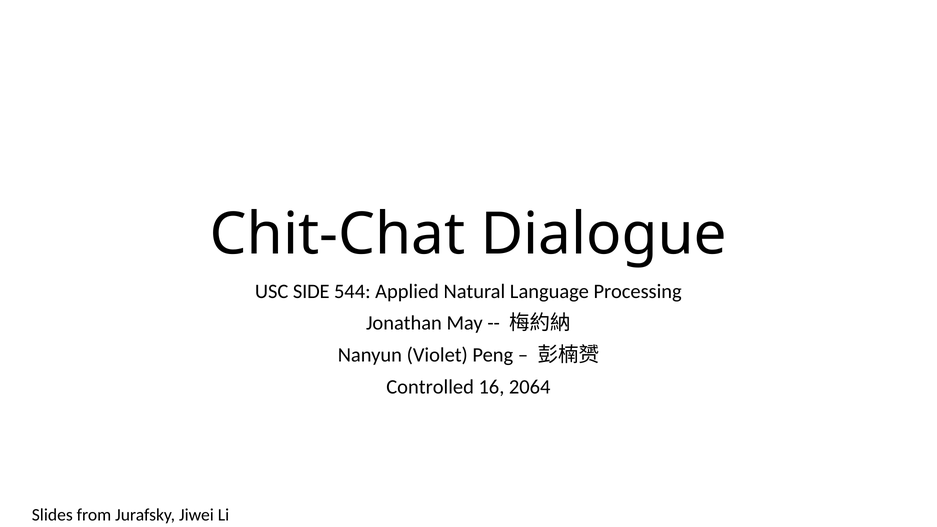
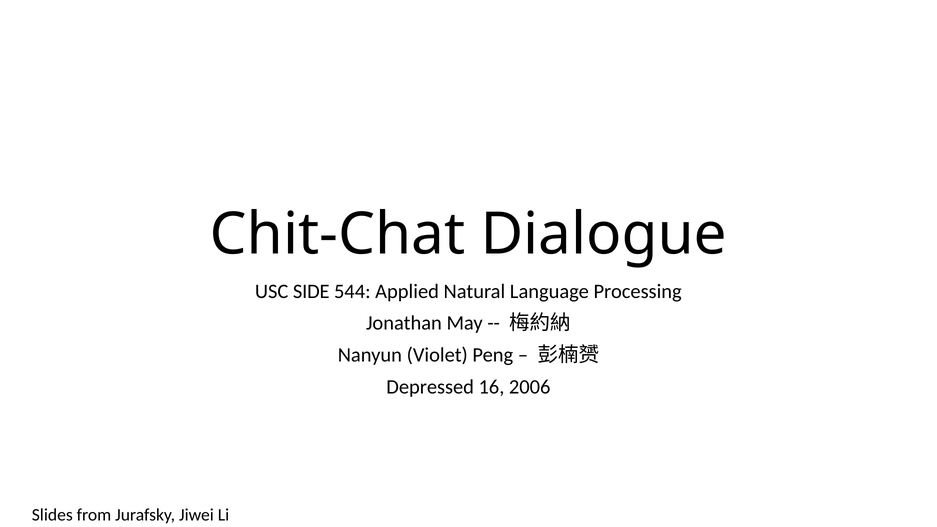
Controlled: Controlled -> Depressed
2064: 2064 -> 2006
